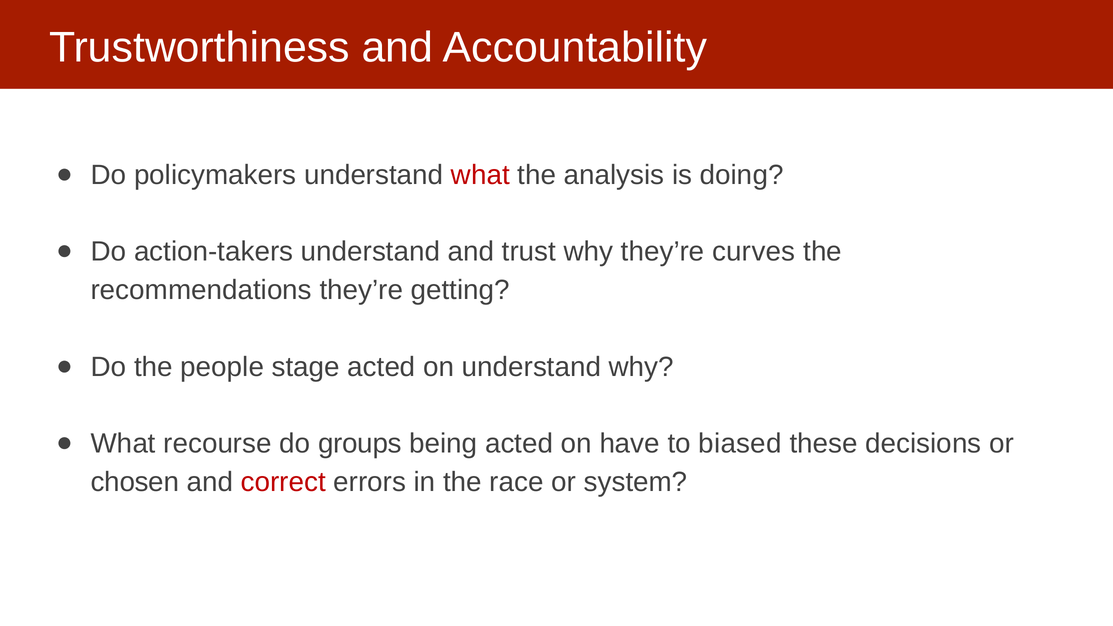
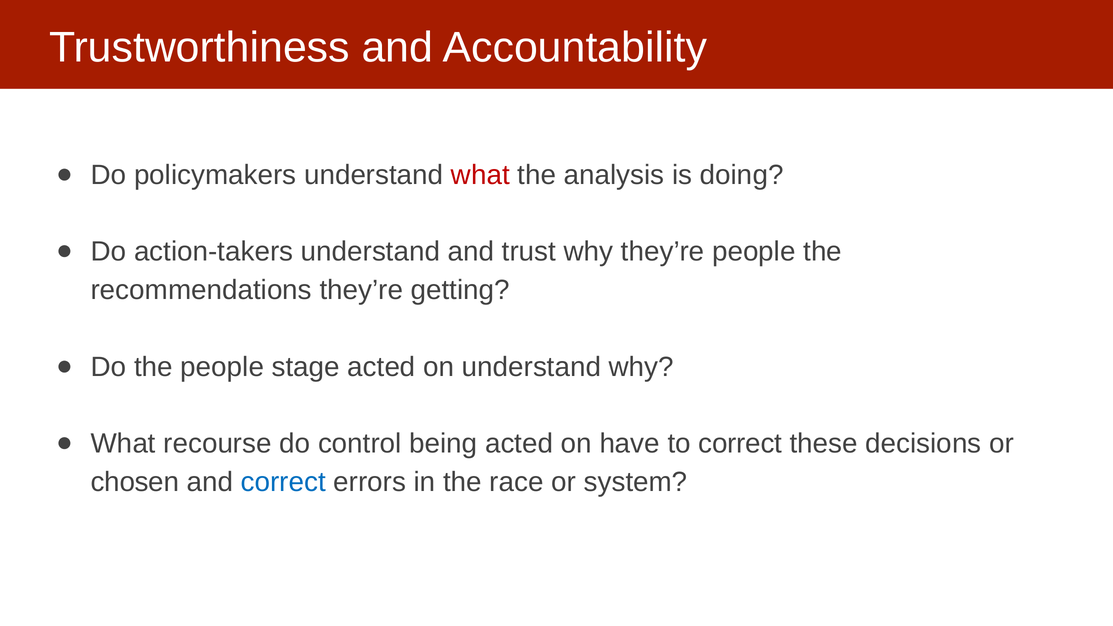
they’re curves: curves -> people
groups: groups -> control
to biased: biased -> correct
correct at (283, 482) colour: red -> blue
